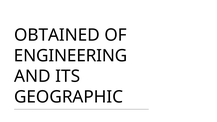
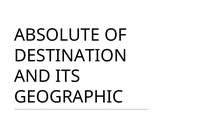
OBTAINED: OBTAINED -> ABSOLUTE
ENGINEERING: ENGINEERING -> DESTINATION
